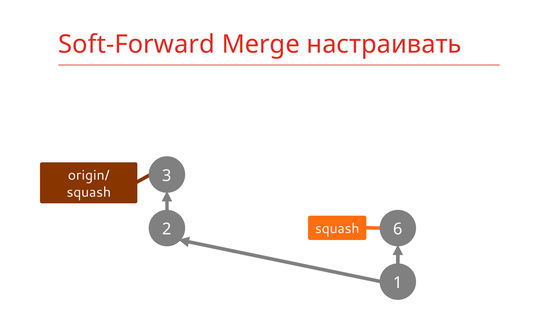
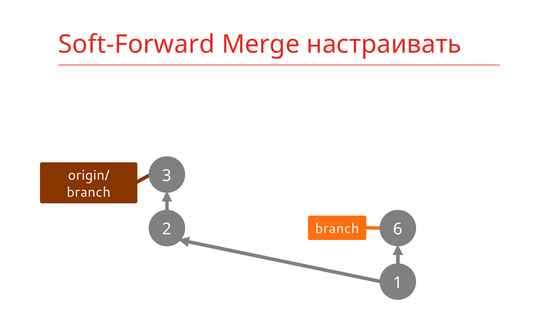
squash at (89, 192): squash -> branch
squash at (337, 229): squash -> branch
